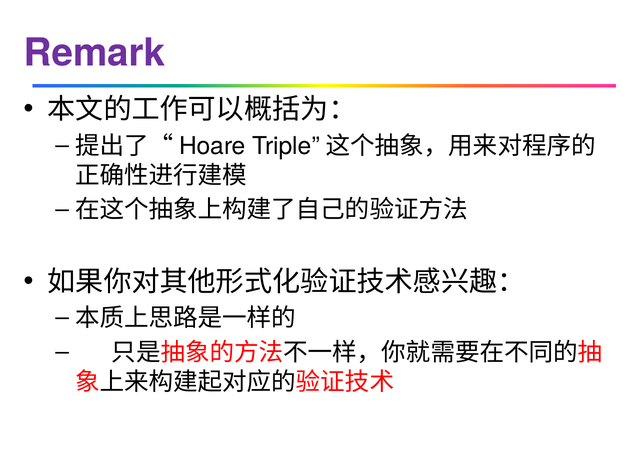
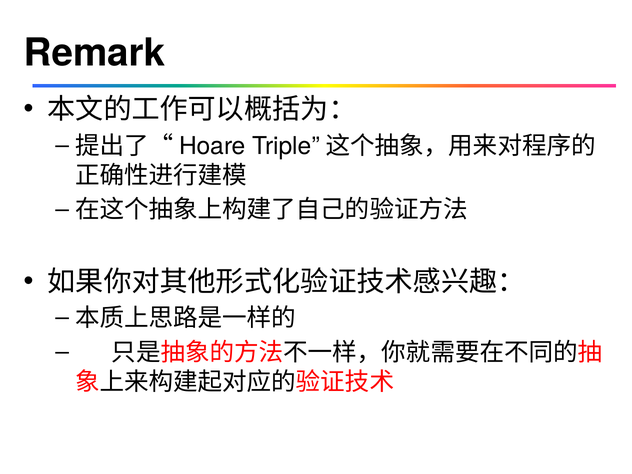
Remark colour: purple -> black
